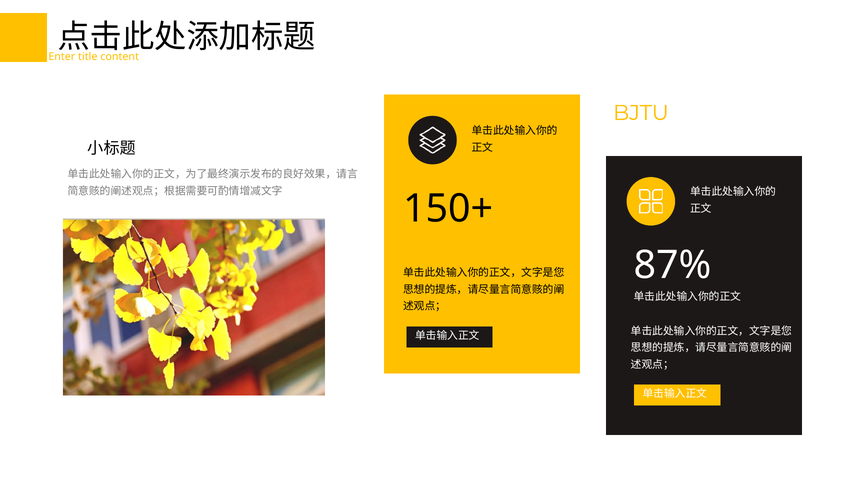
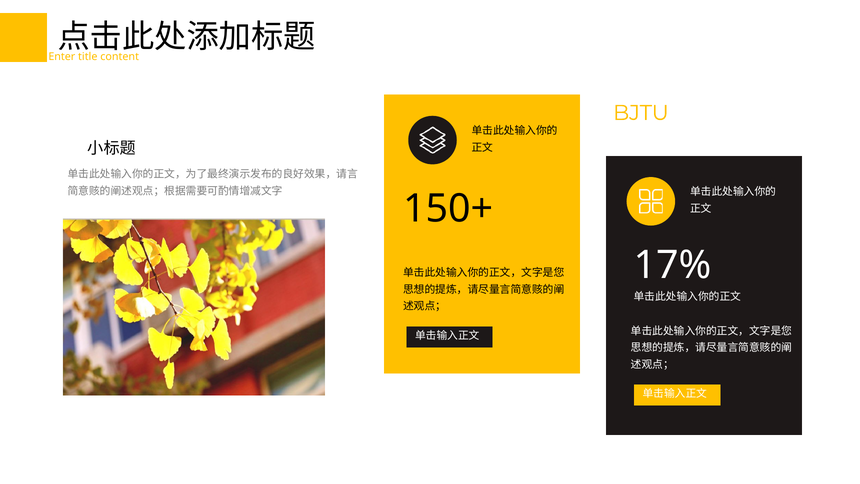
87%: 87% -> 17%
